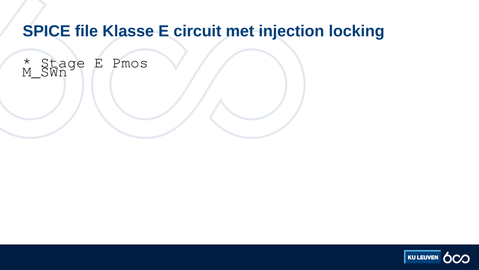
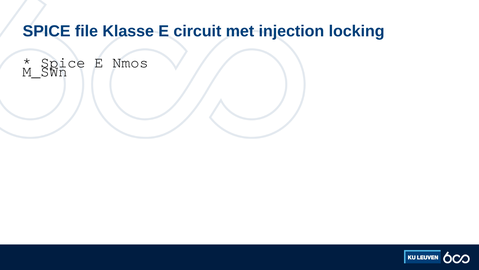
Stage at (63, 62): Stage -> Spice
Pmos: Pmos -> Nmos
